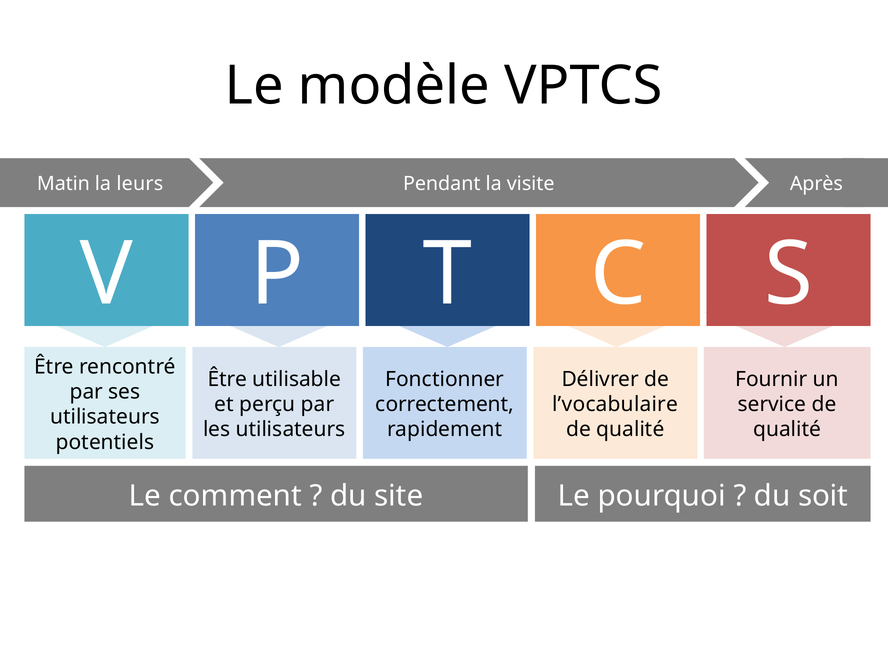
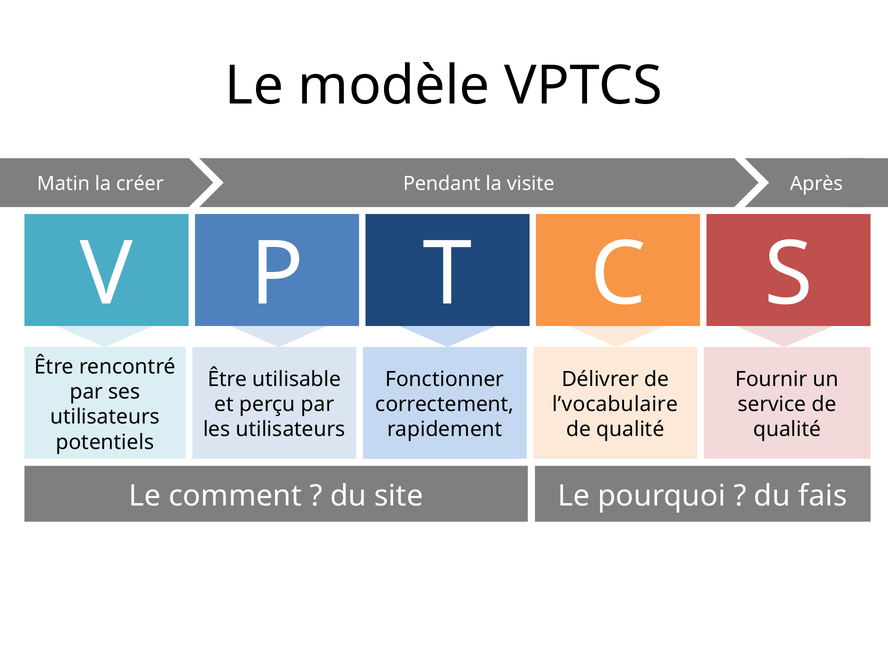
leurs: leurs -> créer
soit: soit -> fais
